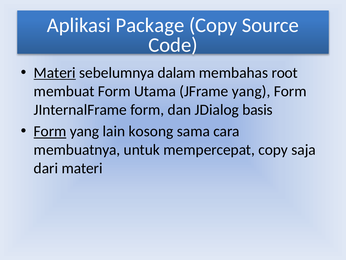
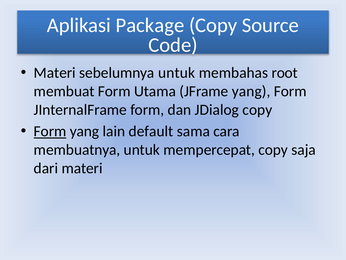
Materi at (55, 73) underline: present -> none
sebelumnya dalam: dalam -> untuk
JDialog basis: basis -> copy
kosong: kosong -> default
